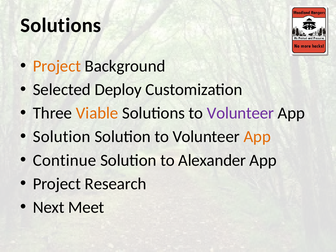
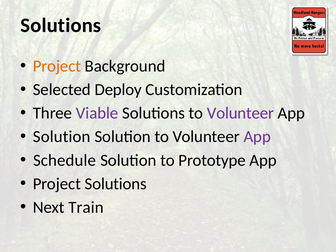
Viable colour: orange -> purple
App at (257, 137) colour: orange -> purple
Continue: Continue -> Schedule
Alexander: Alexander -> Prototype
Project Research: Research -> Solutions
Meet: Meet -> Train
